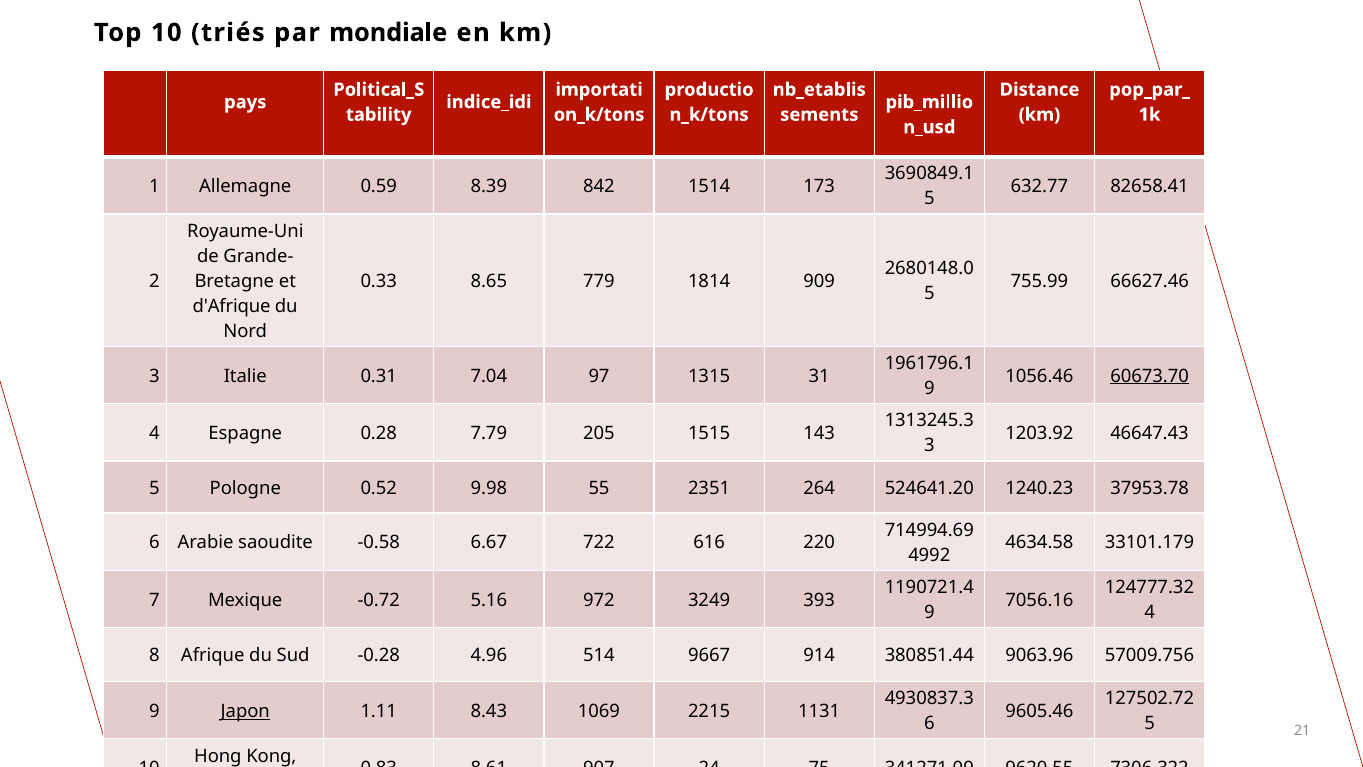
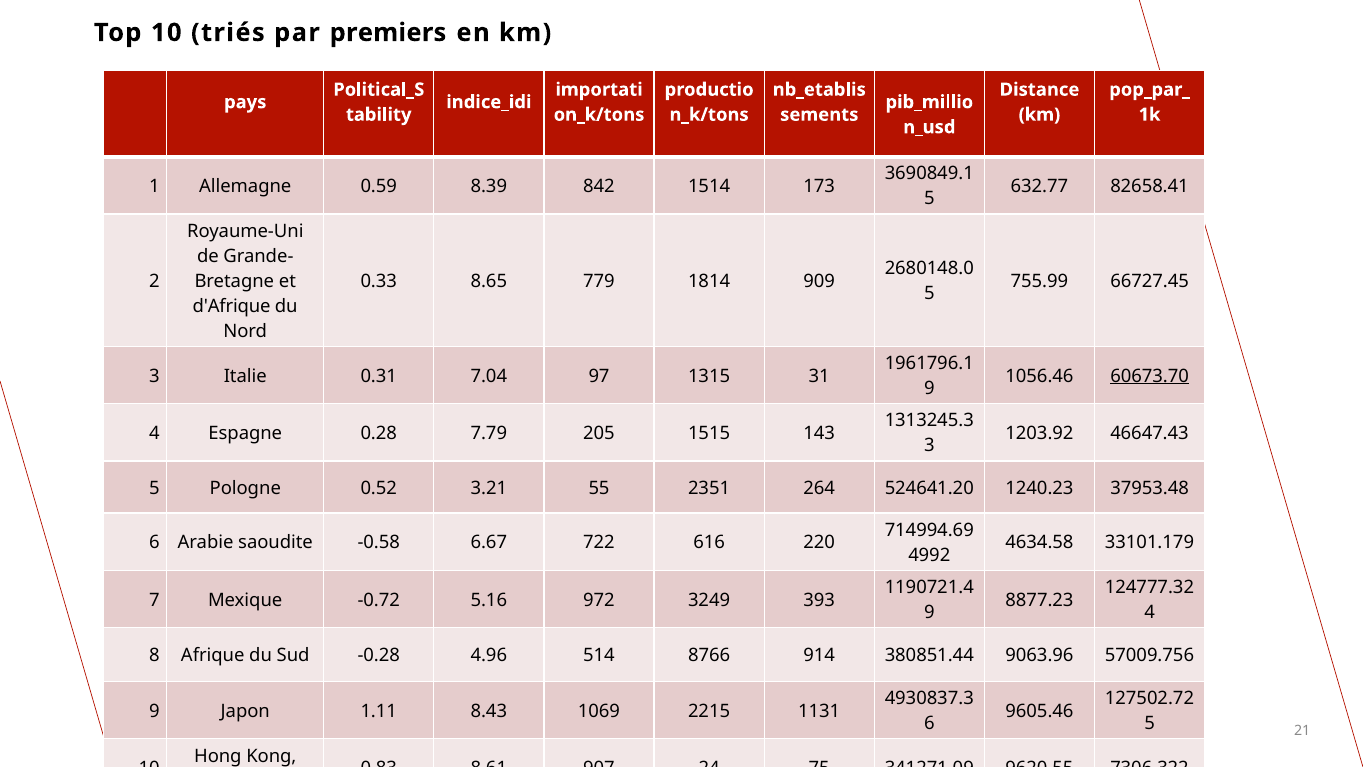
mondiale: mondiale -> premiers
66627.46: 66627.46 -> 66727.45
9.98: 9.98 -> 3.21
37953.78: 37953.78 -> 37953.48
7056.16: 7056.16 -> 8877.23
9667: 9667 -> 8766
Japon underline: present -> none
